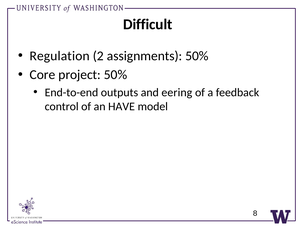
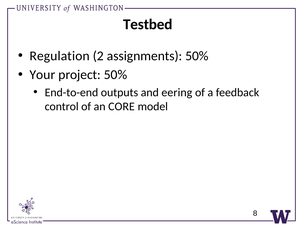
Difficult: Difficult -> Testbed
Core: Core -> Your
HAVE: HAVE -> CORE
